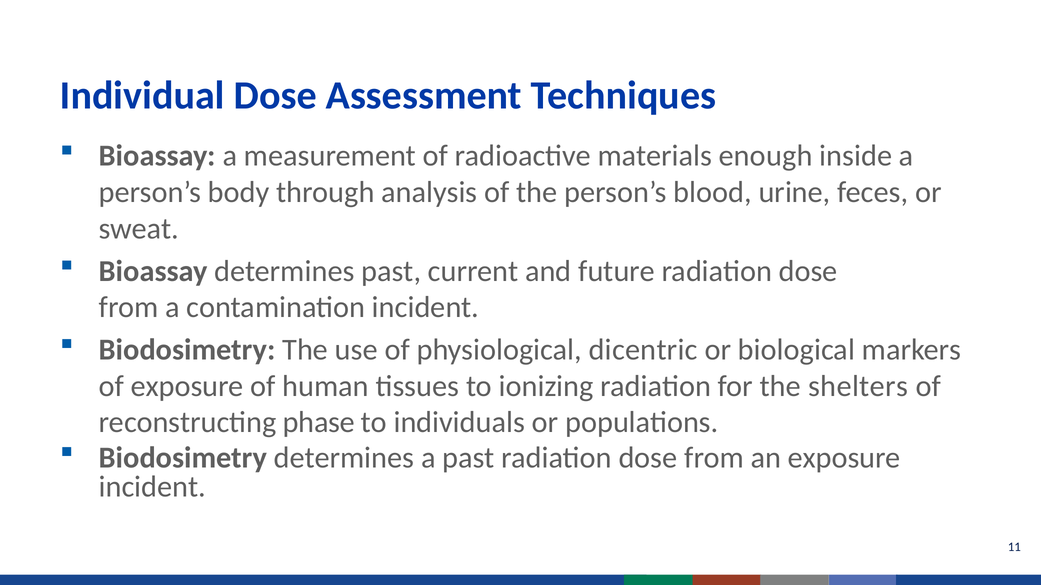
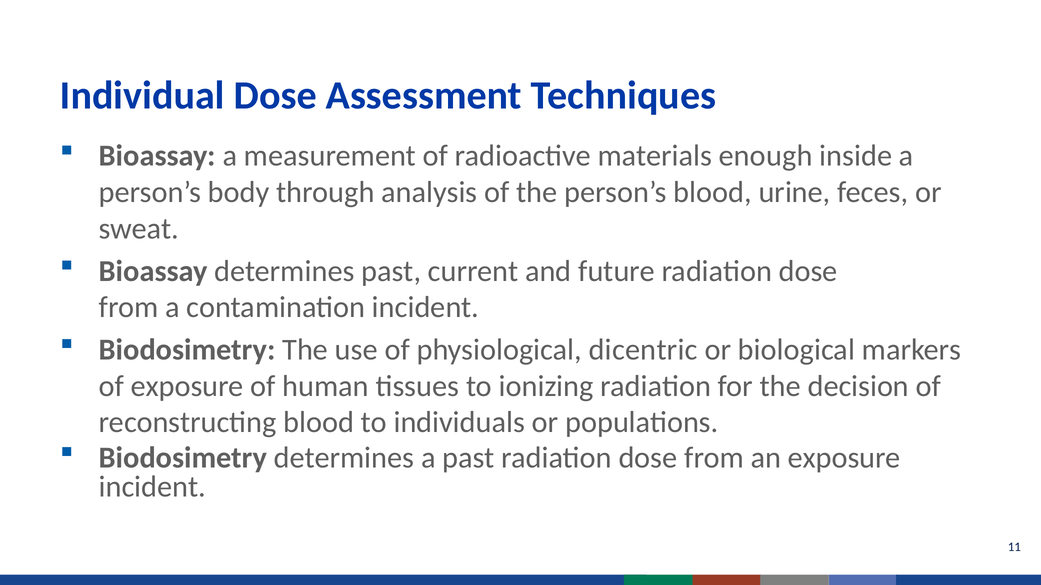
shelters: shelters -> decision
reconstructing phase: phase -> blood
